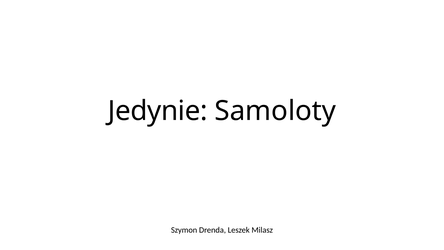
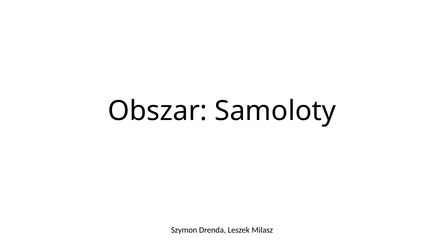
Jedynie: Jedynie -> Obszar
